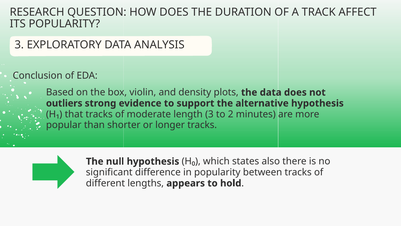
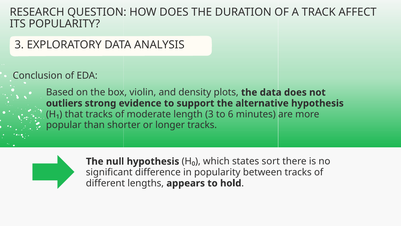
2: 2 -> 6
also: also -> sort
